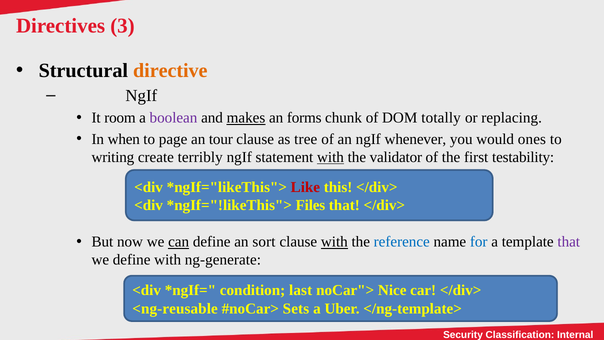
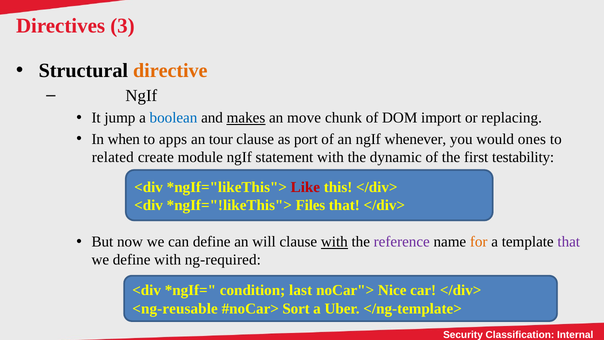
room: room -> jump
boolean colour: purple -> blue
forms: forms -> move
totally: totally -> import
page: page -> apps
tree: tree -> port
writing: writing -> related
terribly: terribly -> module
with at (330, 157) underline: present -> none
validator: validator -> dynamic
can underline: present -> none
sort: sort -> will
reference colour: blue -> purple
for colour: blue -> orange
ng-generate: ng-generate -> ng-required
Sets: Sets -> Sort
